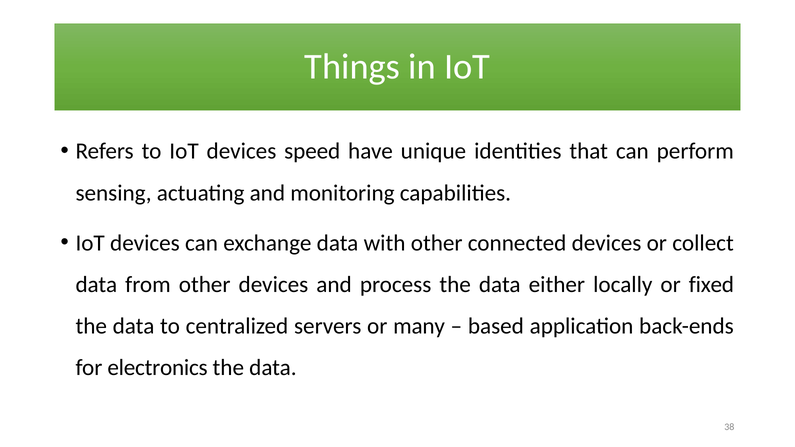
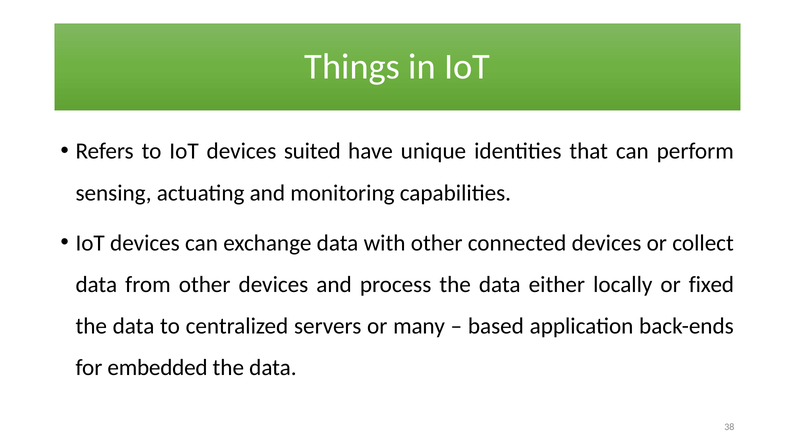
speed: speed -> suited
electronics: electronics -> embedded
